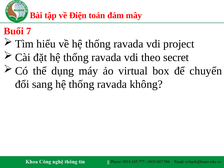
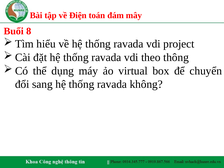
7: 7 -> 8
secret: secret -> thông
